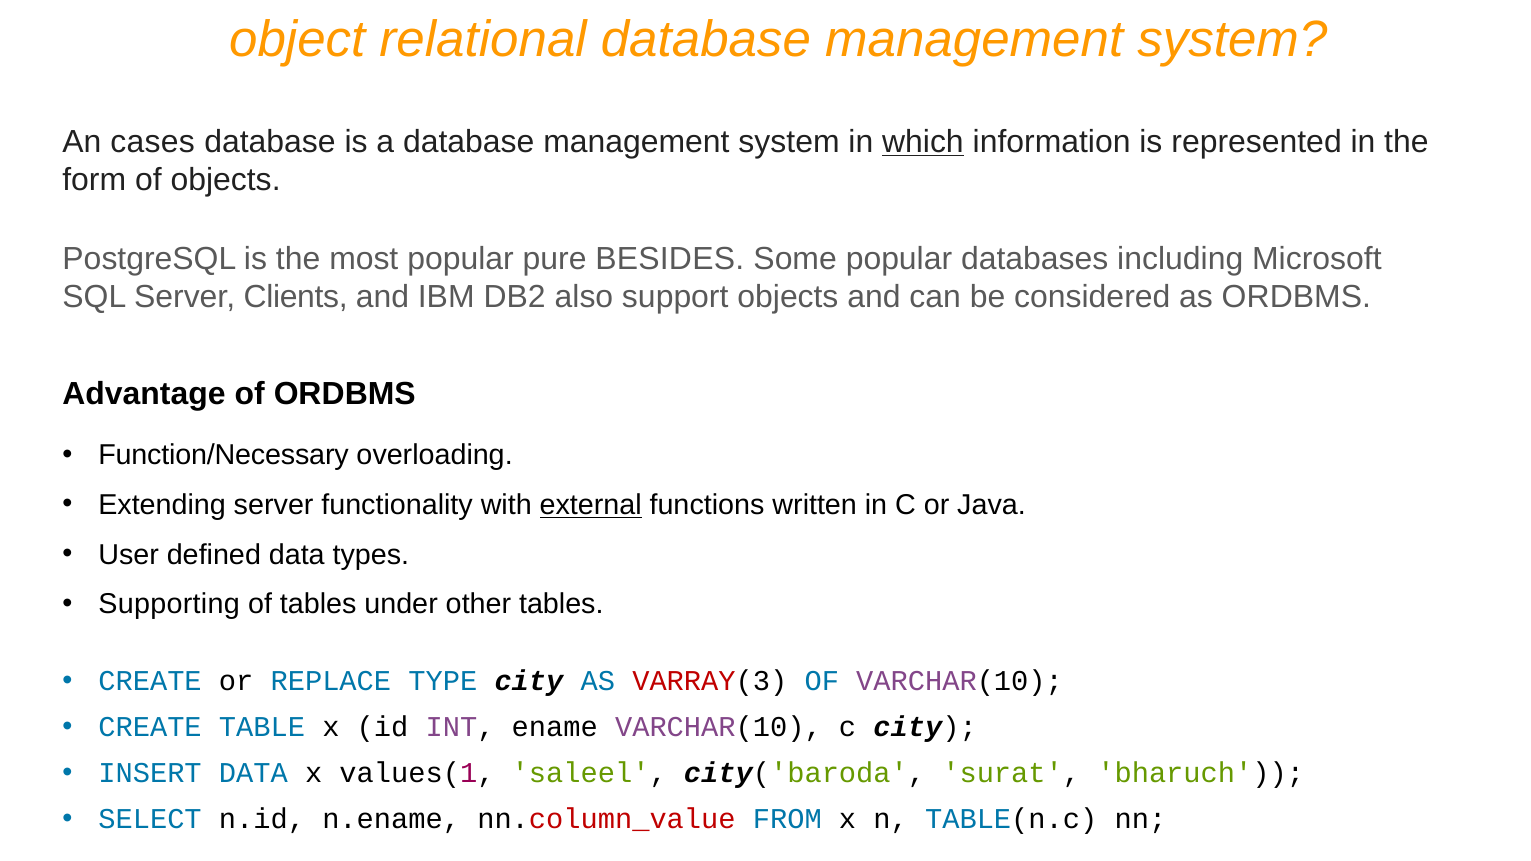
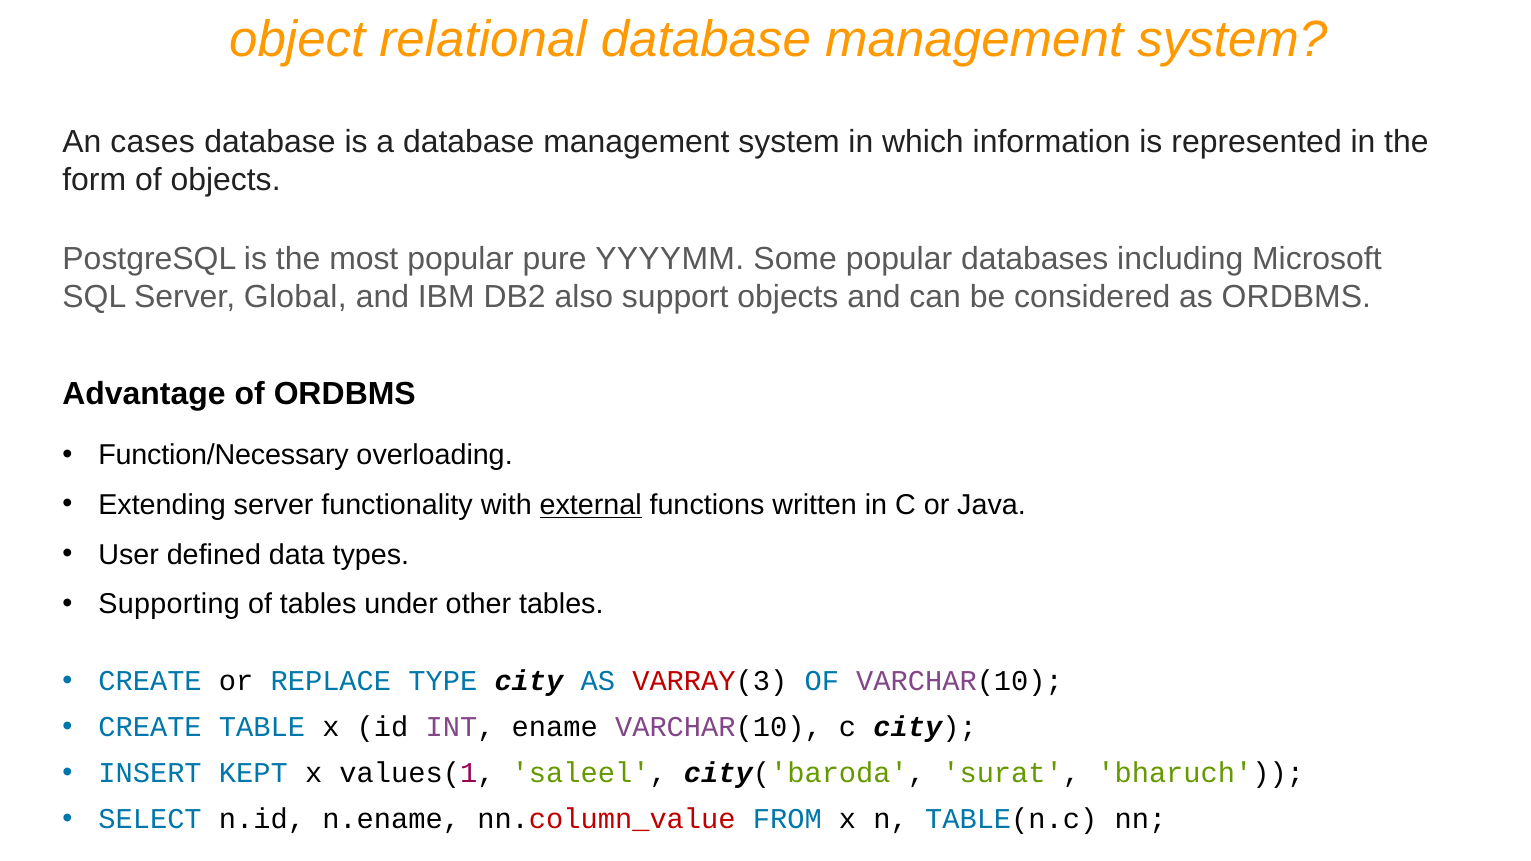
which underline: present -> none
BESIDES: BESIDES -> YYYYMM
Clients: Clients -> Global
INSERT DATA: DATA -> KEPT
